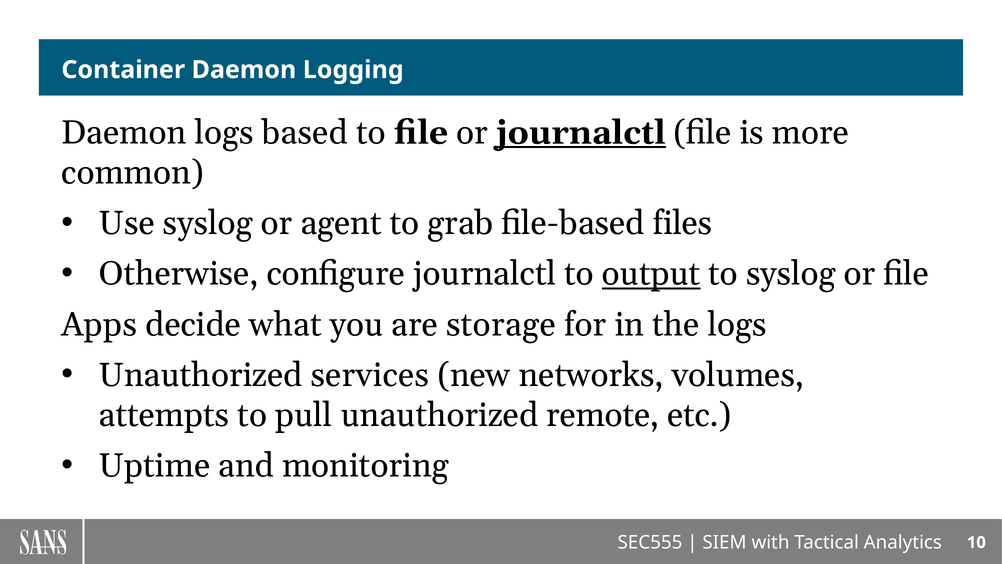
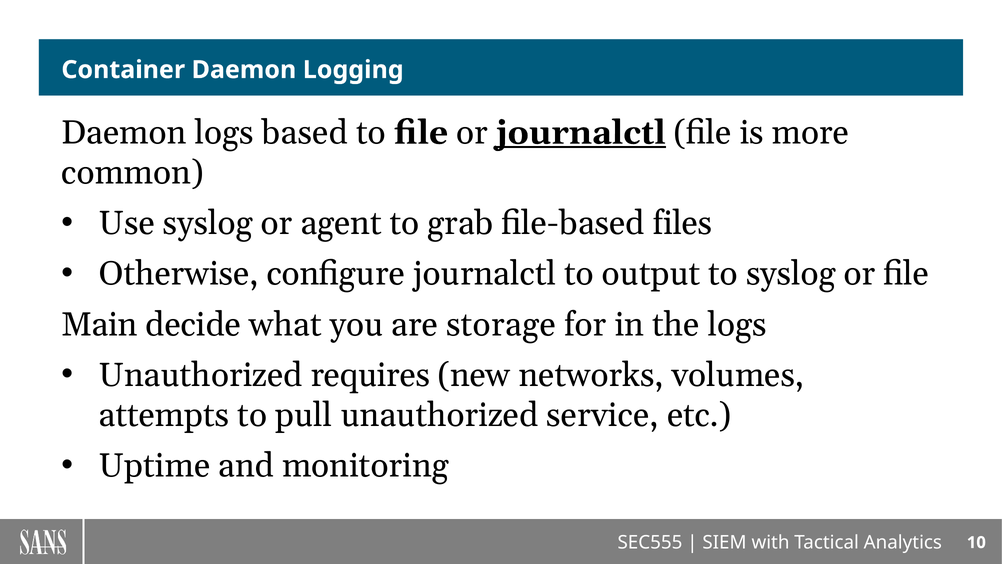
output underline: present -> none
Apps: Apps -> Main
services: services -> requires
remote: remote -> service
